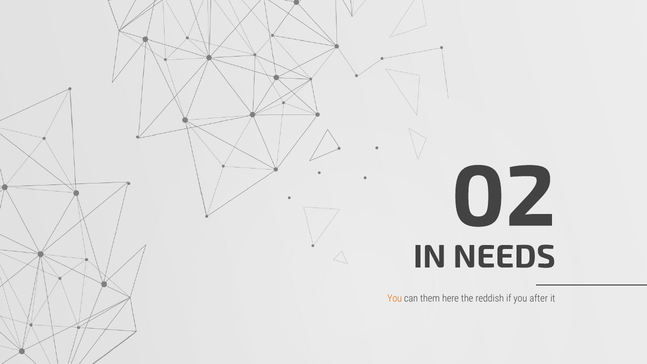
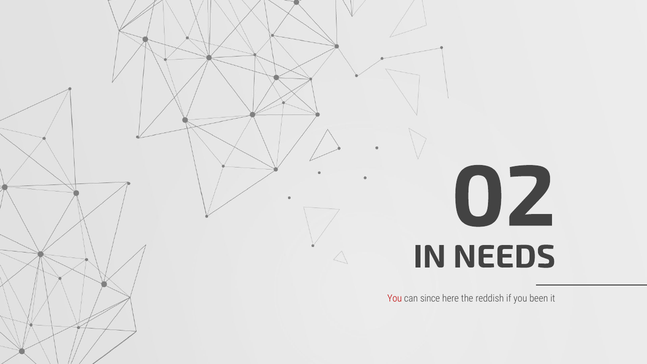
You at (395, 298) colour: orange -> red
them: them -> since
after: after -> been
